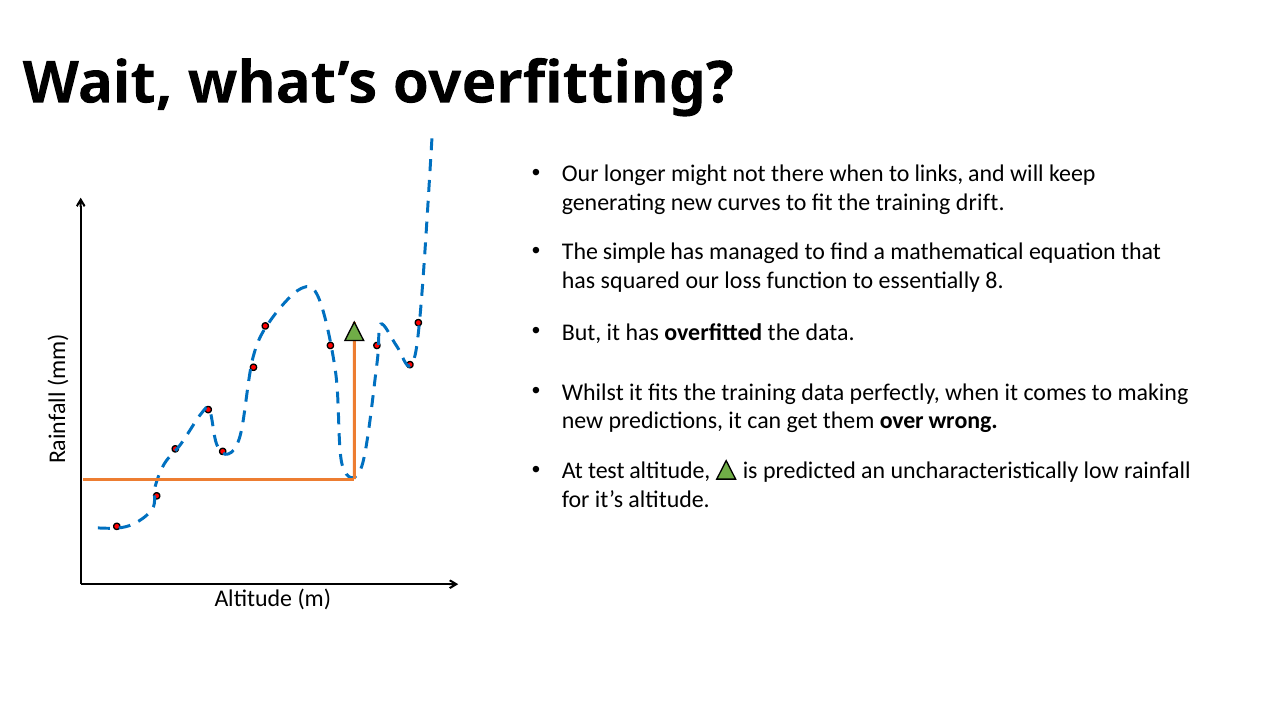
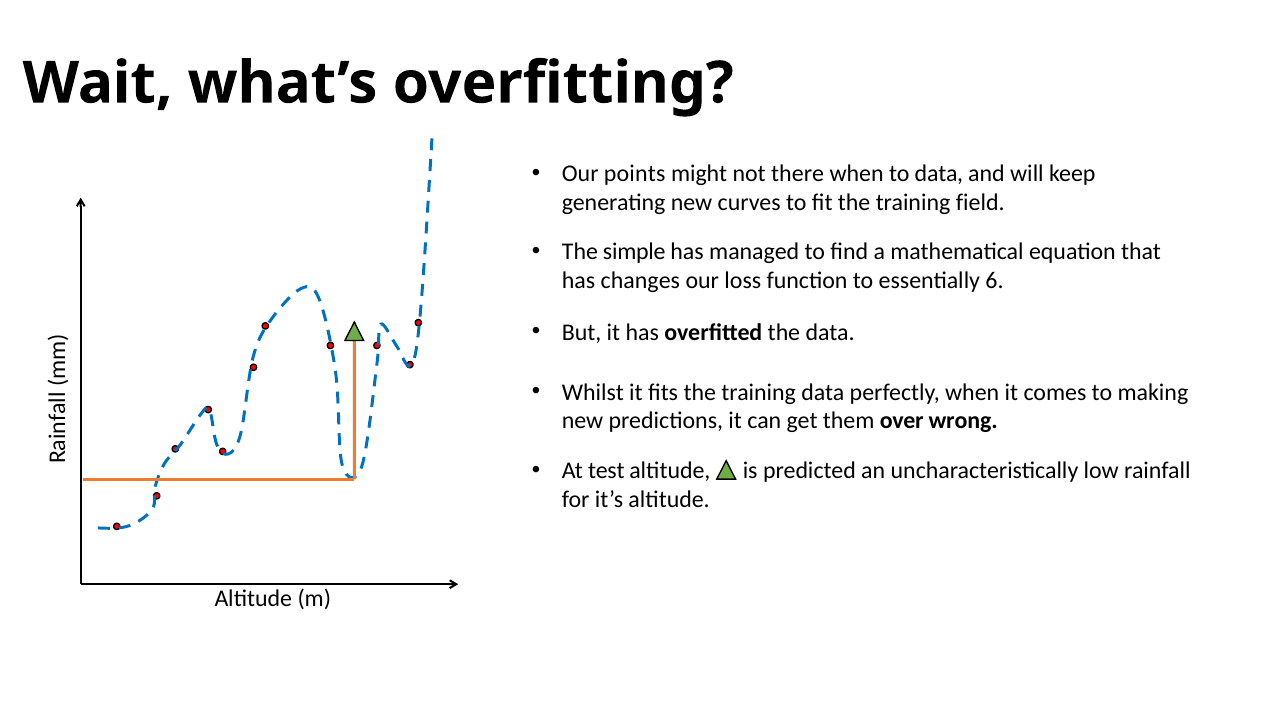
longer: longer -> points
to links: links -> data
drift: drift -> field
squared: squared -> changes
8: 8 -> 6
